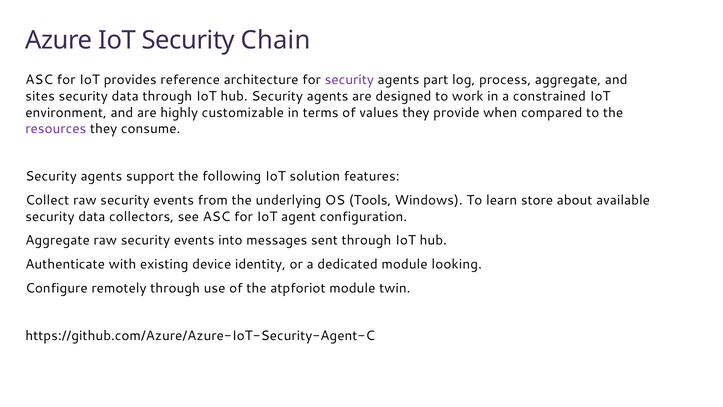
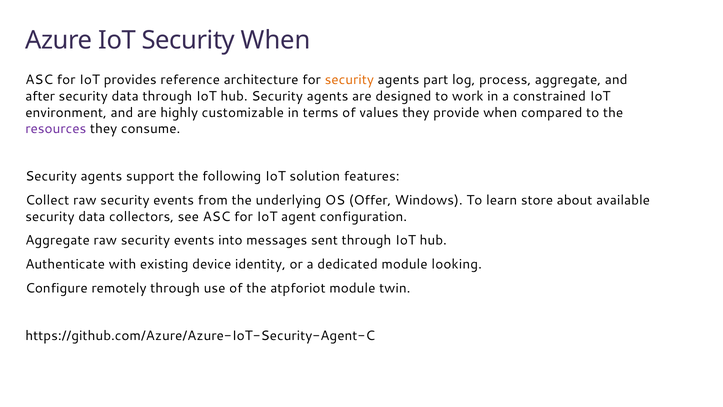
Security Chain: Chain -> When
security at (349, 80) colour: purple -> orange
sites: sites -> after
Tools: Tools -> Offer
